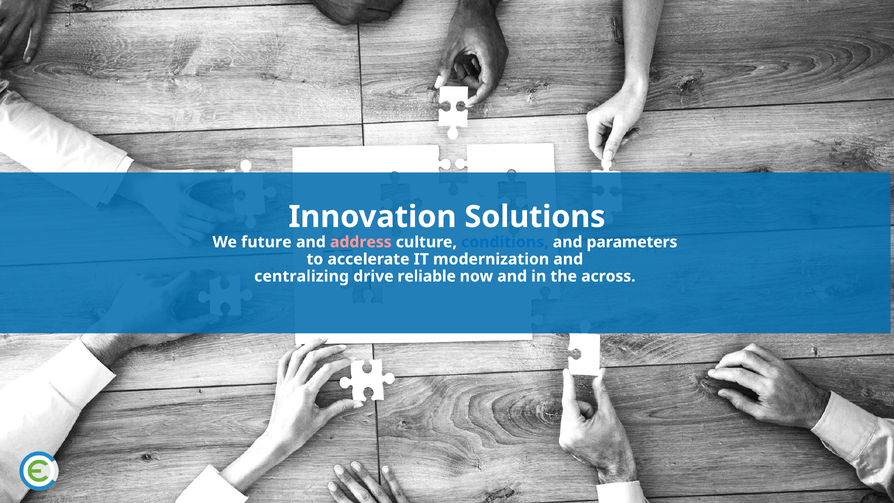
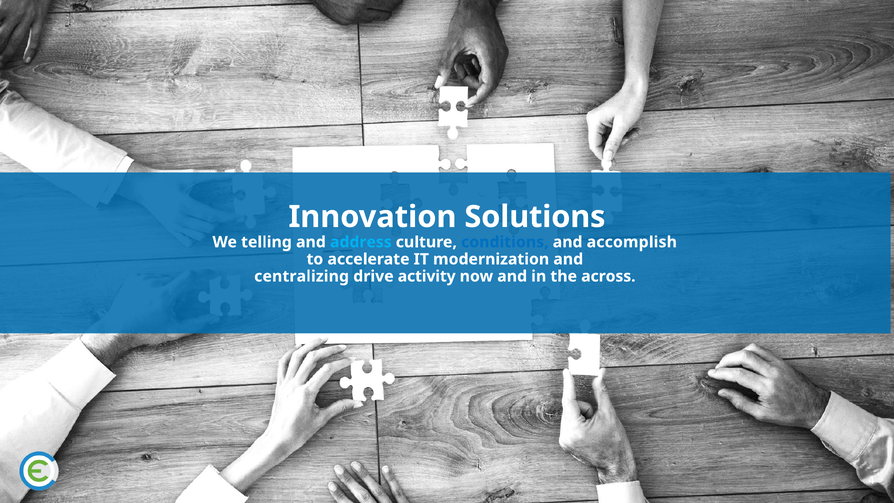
future: future -> telling
address colour: pink -> light blue
parameters: parameters -> accomplish
reliable: reliable -> activity
